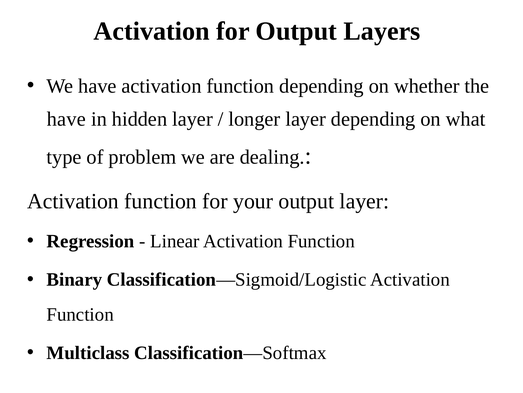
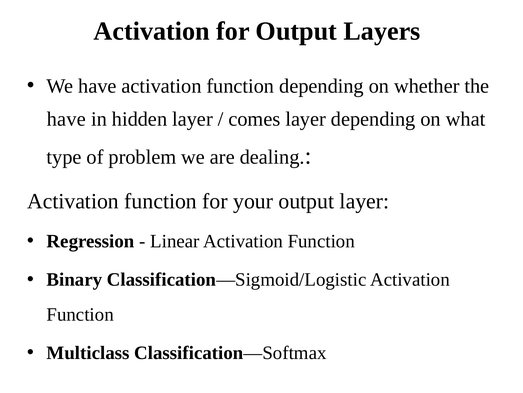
longer: longer -> comes
